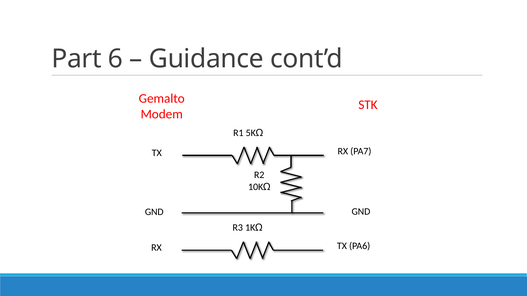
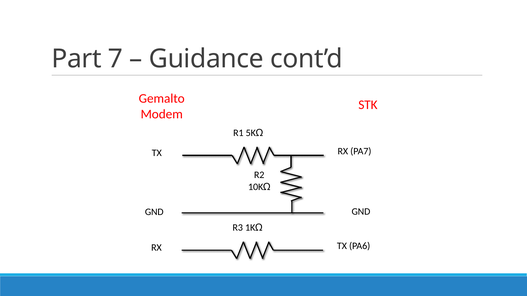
6: 6 -> 7
